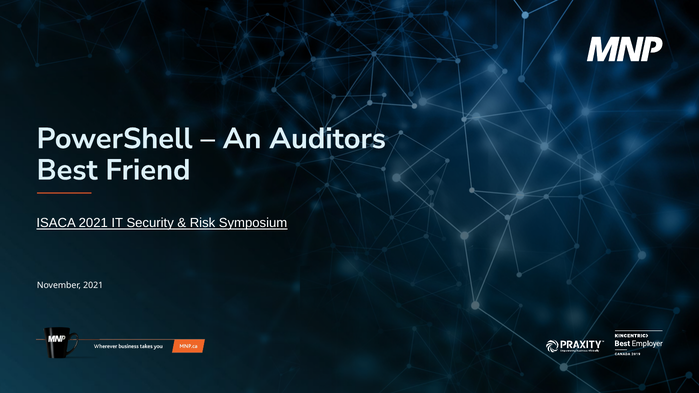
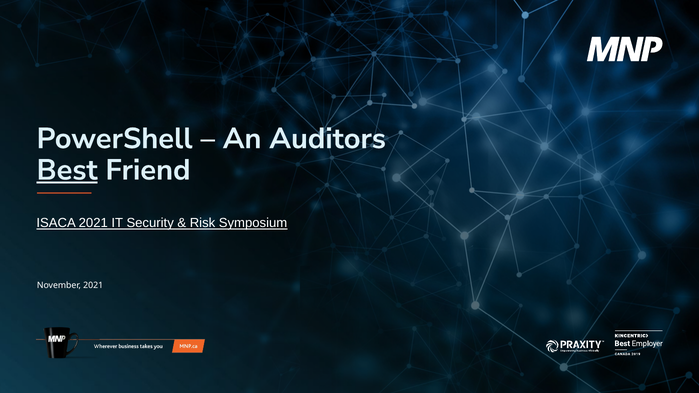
Best underline: none -> present
